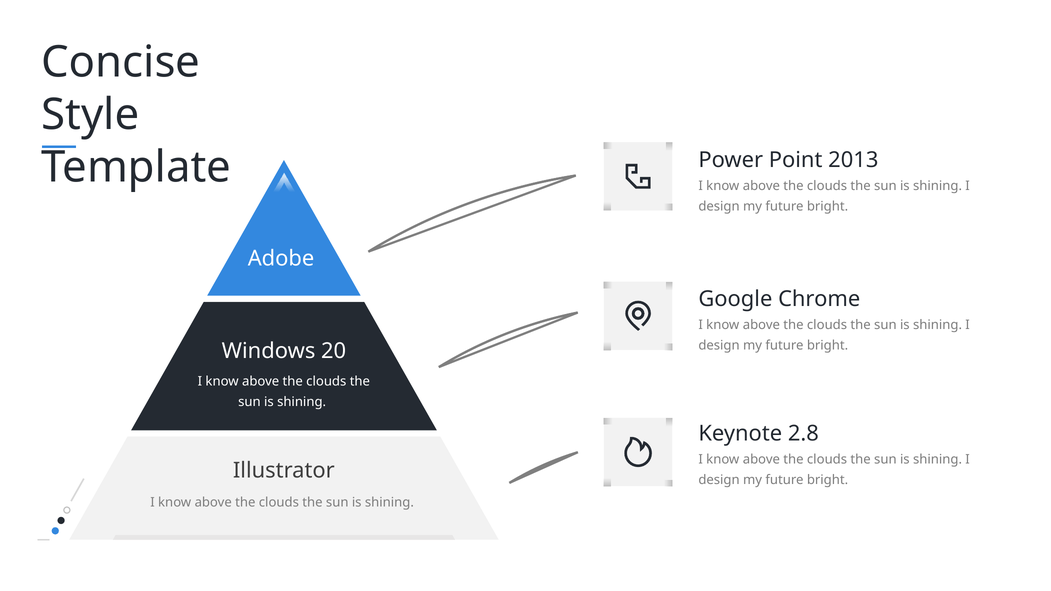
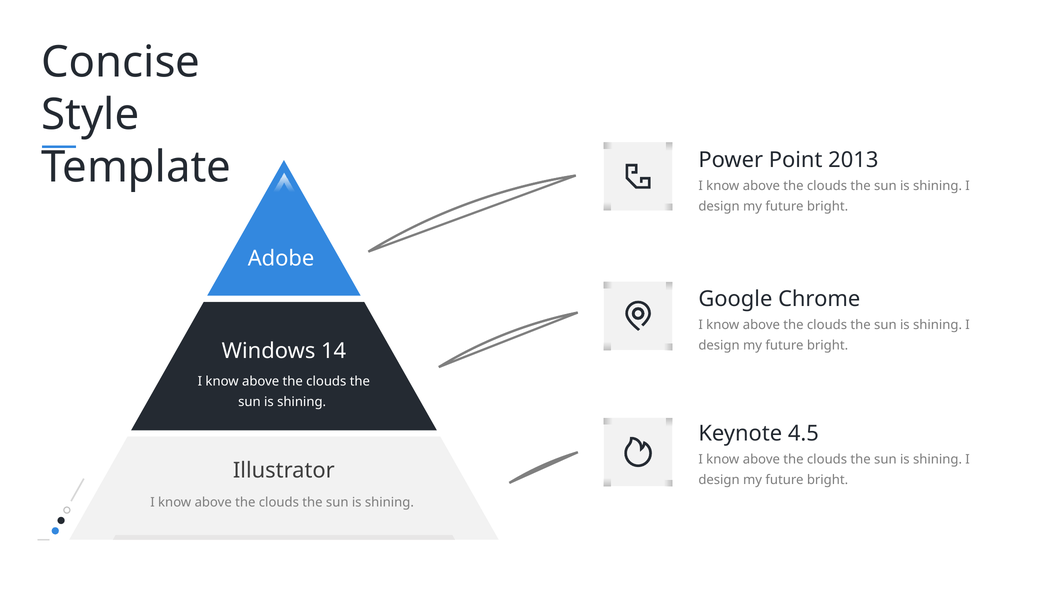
20: 20 -> 14
2.8: 2.8 -> 4.5
